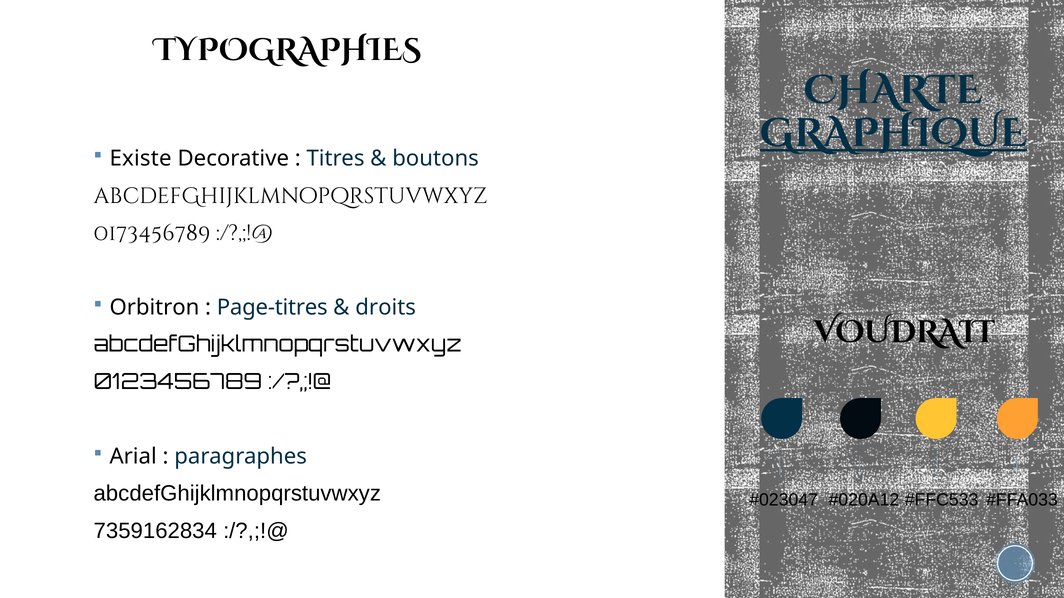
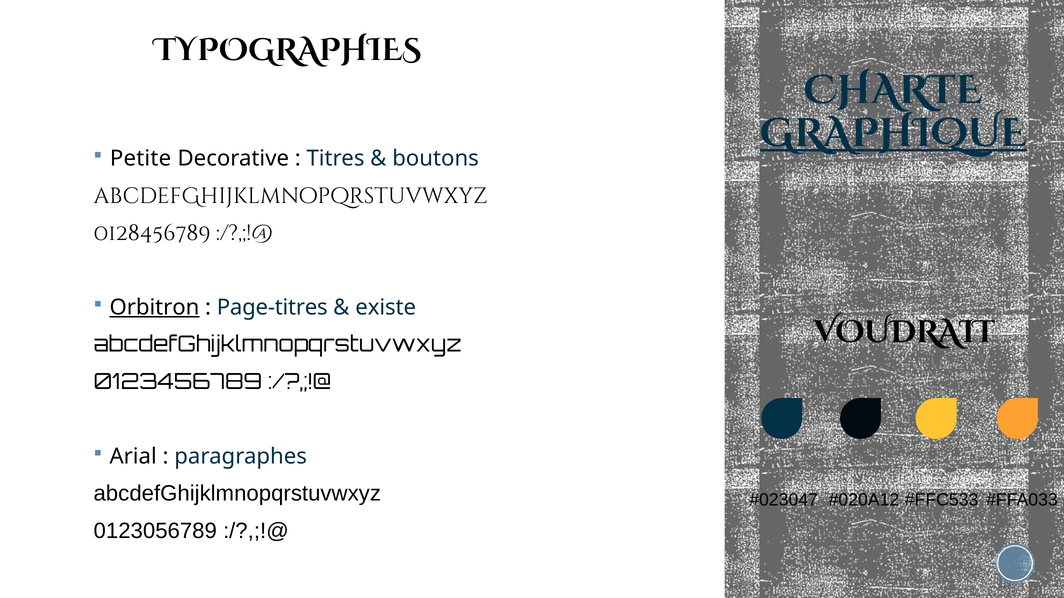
Existe: Existe -> Petite
0173456789: 0173456789 -> 0128456789
Orbitron underline: none -> present
droits: droits -> existe
7359162834: 7359162834 -> 0123056789
